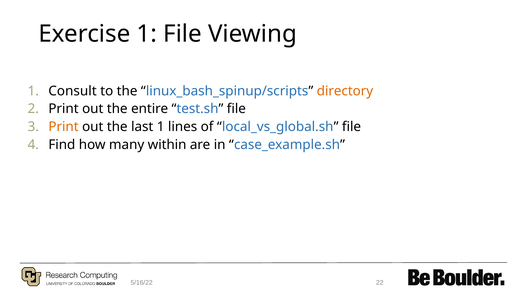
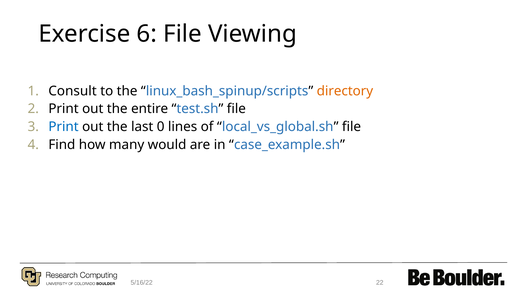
Exercise 1: 1 -> 6
Print at (64, 127) colour: orange -> blue
last 1: 1 -> 0
within: within -> would
